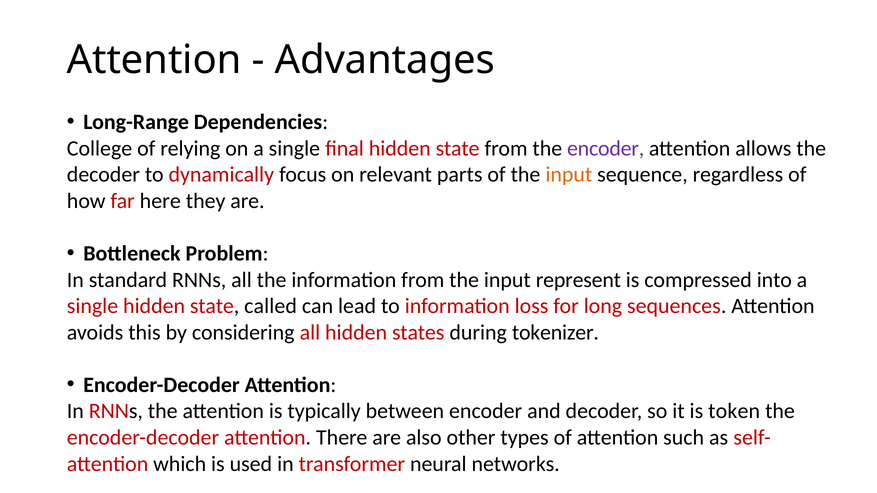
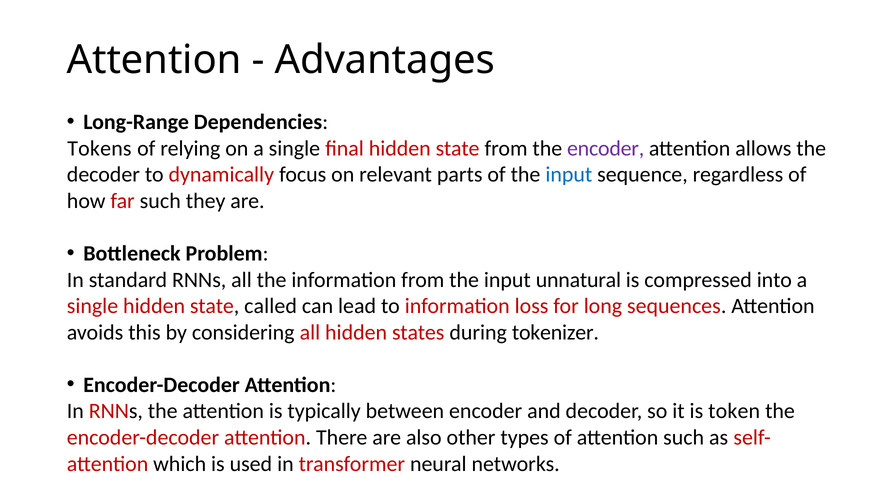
College: College -> Tokens
input at (569, 175) colour: orange -> blue
far here: here -> such
represent: represent -> unnatural
